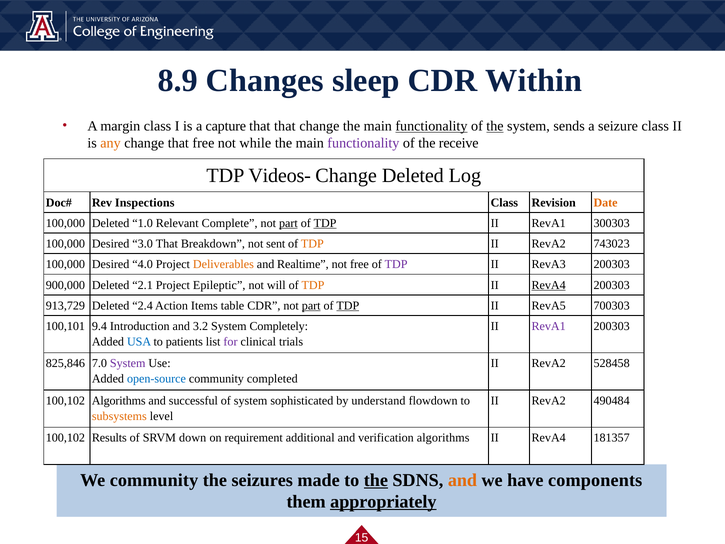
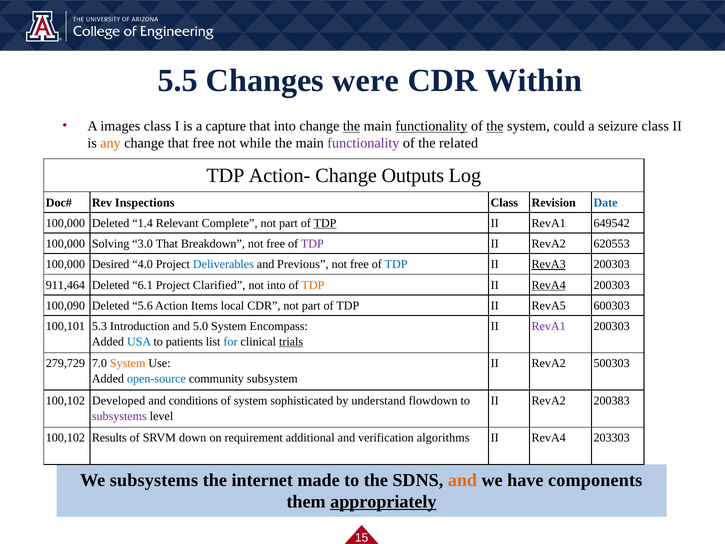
8.9: 8.9 -> 5.5
sleep: sleep -> were
margin: margin -> images
that that: that -> into
the at (352, 126) underline: none -> present
sends: sends -> could
receive: receive -> related
Videos-: Videos- -> Action-
Change Deleted: Deleted -> Outputs
Date colour: orange -> blue
1.0: 1.0 -> 1.4
part at (288, 223) underline: present -> none
300303: 300303 -> 649542
Desired at (111, 244): Desired -> Solving
Breakdown not sent: sent -> free
TDP at (312, 244) colour: orange -> purple
743023: 743023 -> 620553
Deliverables colour: orange -> blue
Realtime: Realtime -> Previous
TDP at (396, 264) colour: purple -> blue
RevA3 underline: none -> present
900,000: 900,000 -> 911,464
2.1: 2.1 -> 6.1
Epileptic: Epileptic -> Clarified
not will: will -> into
913,729: 913,729 -> 100,090
2.4: 2.4 -> 5.6
table: table -> local
part at (311, 306) underline: present -> none
TDP at (348, 306) underline: present -> none
700303: 700303 -> 600303
9.4: 9.4 -> 5.3
3.2: 3.2 -> 5.0
Completely: Completely -> Encompass
for colour: purple -> blue
trials underline: none -> present
825,846: 825,846 -> 279,729
System at (128, 363) colour: purple -> orange
528458: 528458 -> 500303
completed: completed -> subsystem
100,102 Algorithms: Algorithms -> Developed
successful: successful -> conditions
490484: 490484 -> 200383
subsystems at (119, 416) colour: orange -> purple
181357: 181357 -> 203303
We community: community -> subsystems
seizures: seizures -> internet
the at (376, 480) underline: present -> none
